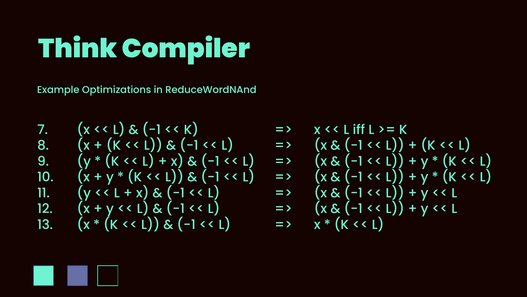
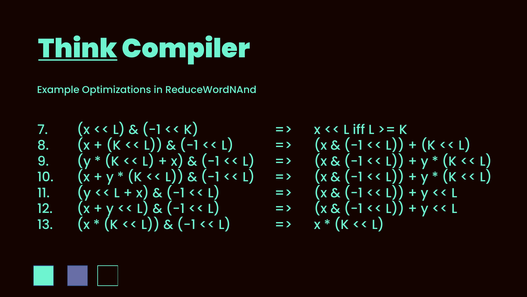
Think underline: none -> present
